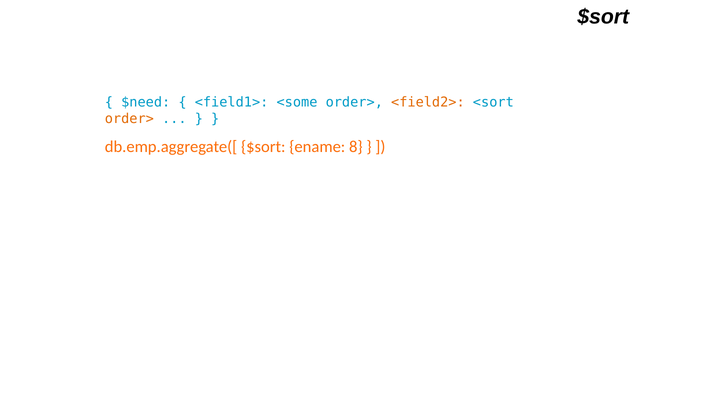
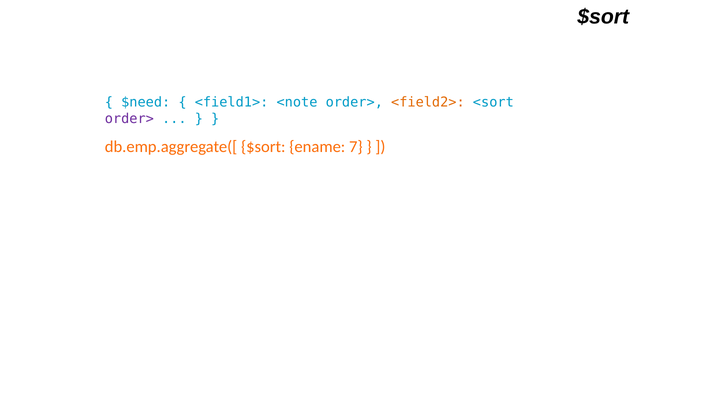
<some: <some -> <note
order> at (129, 119) colour: orange -> purple
8: 8 -> 7
